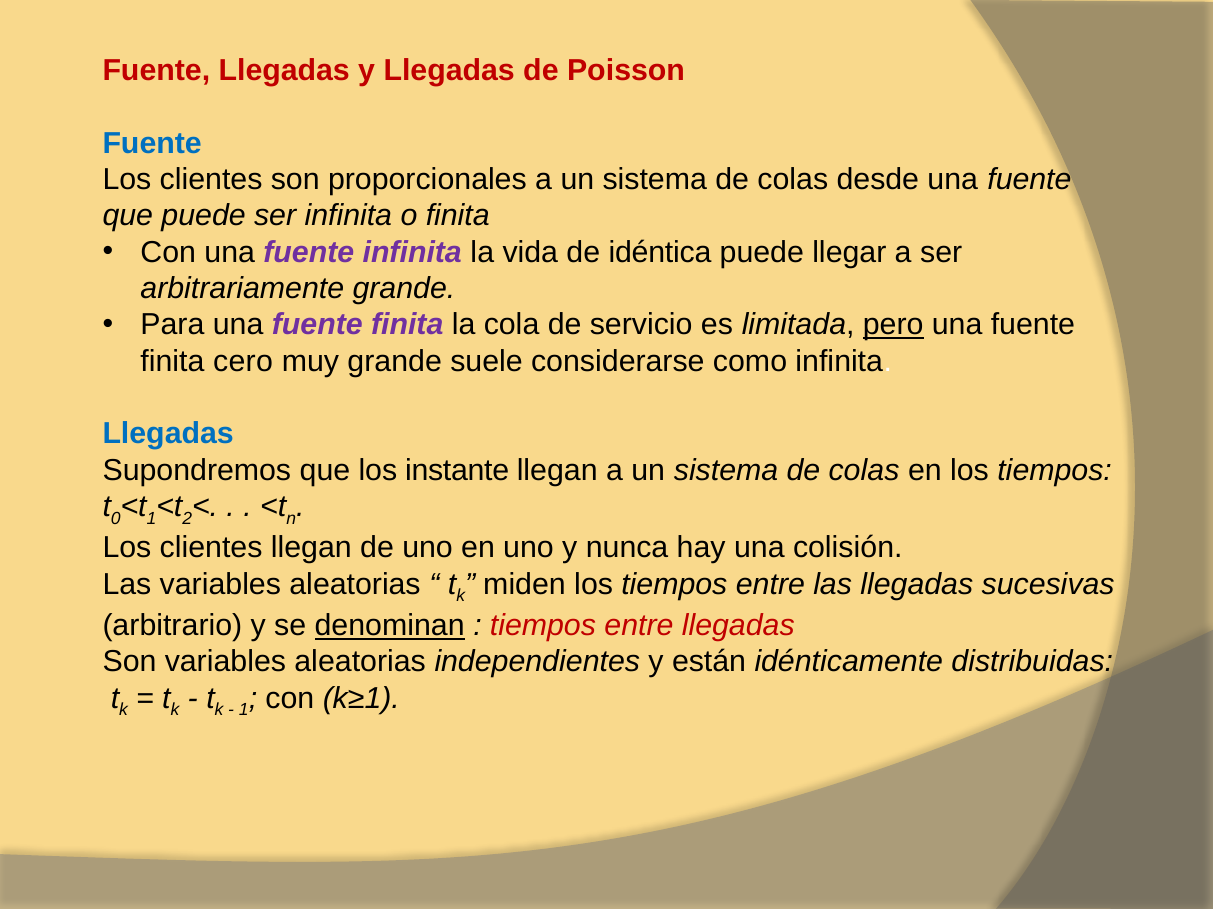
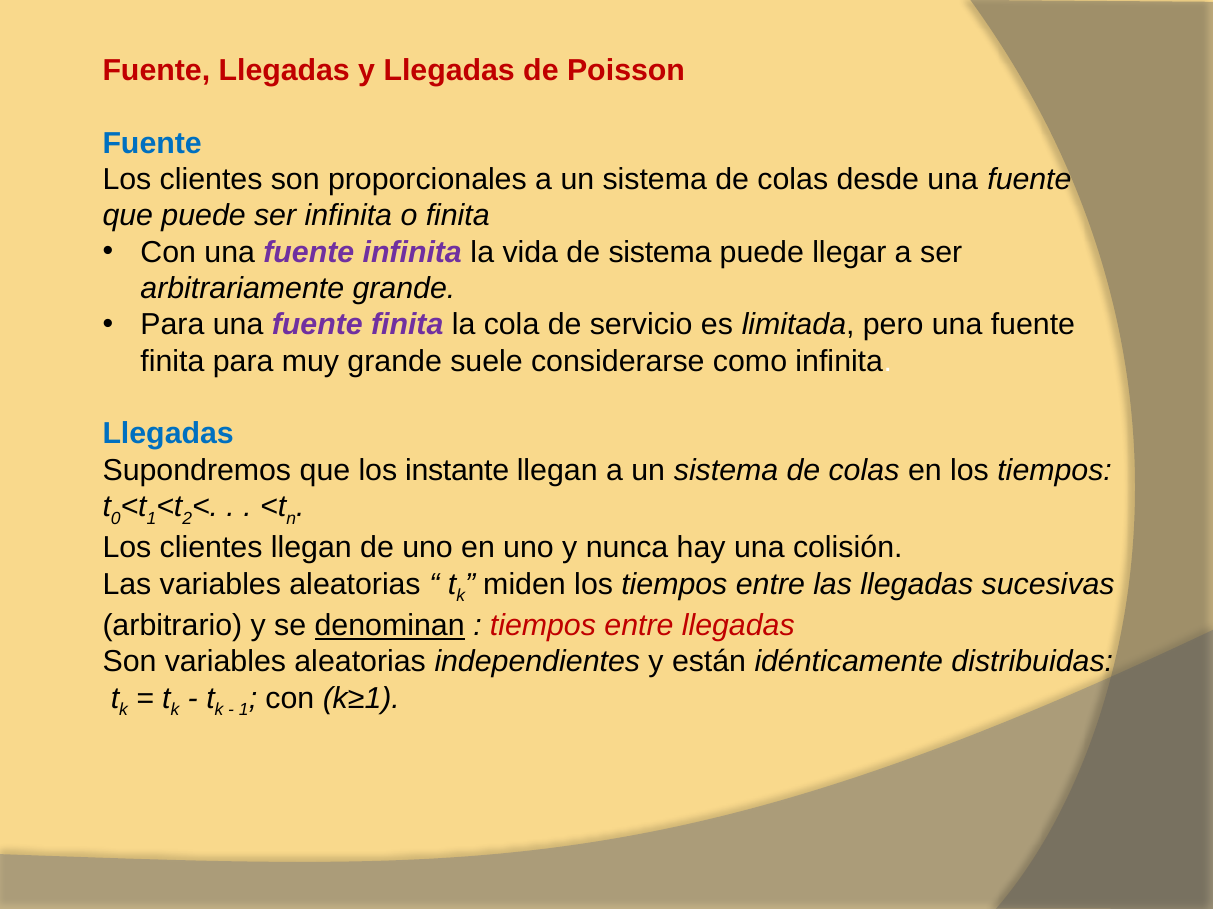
de idéntica: idéntica -> sistema
pero underline: present -> none
finita cero: cero -> para
